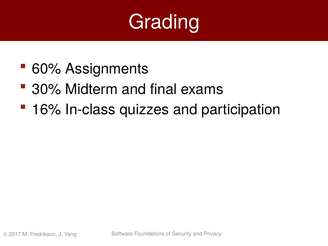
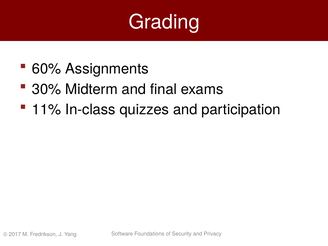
16%: 16% -> 11%
